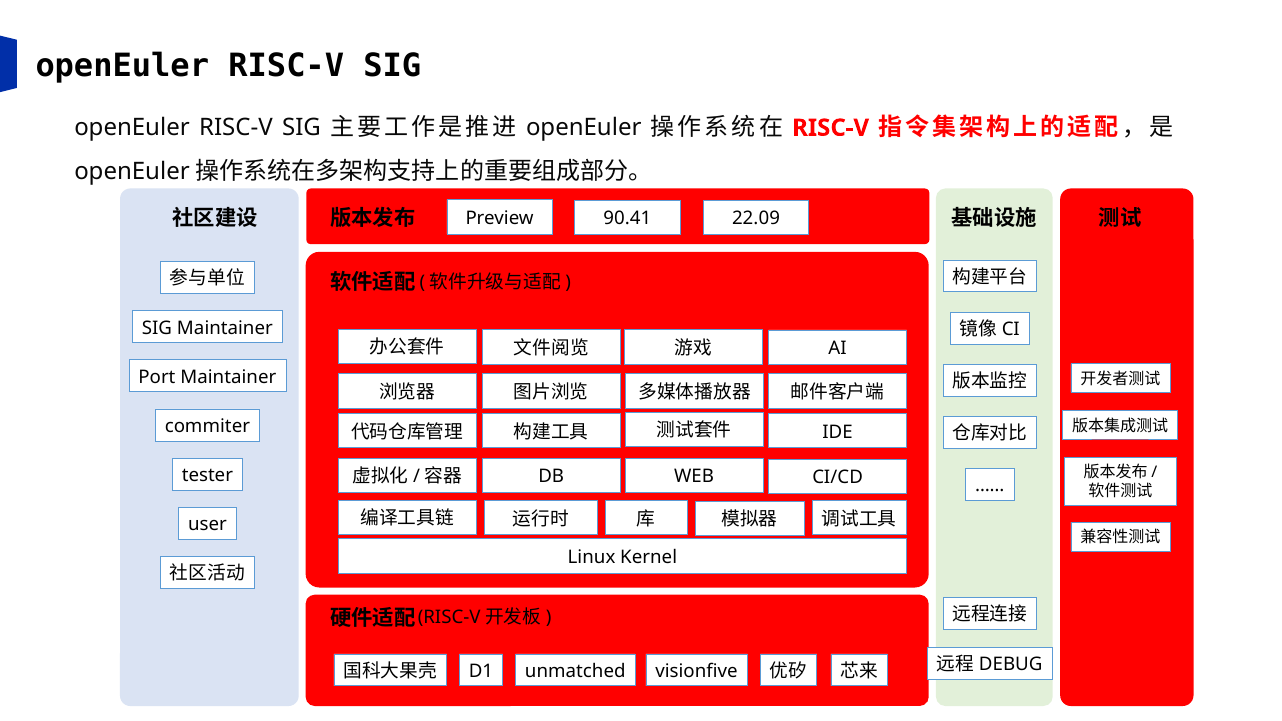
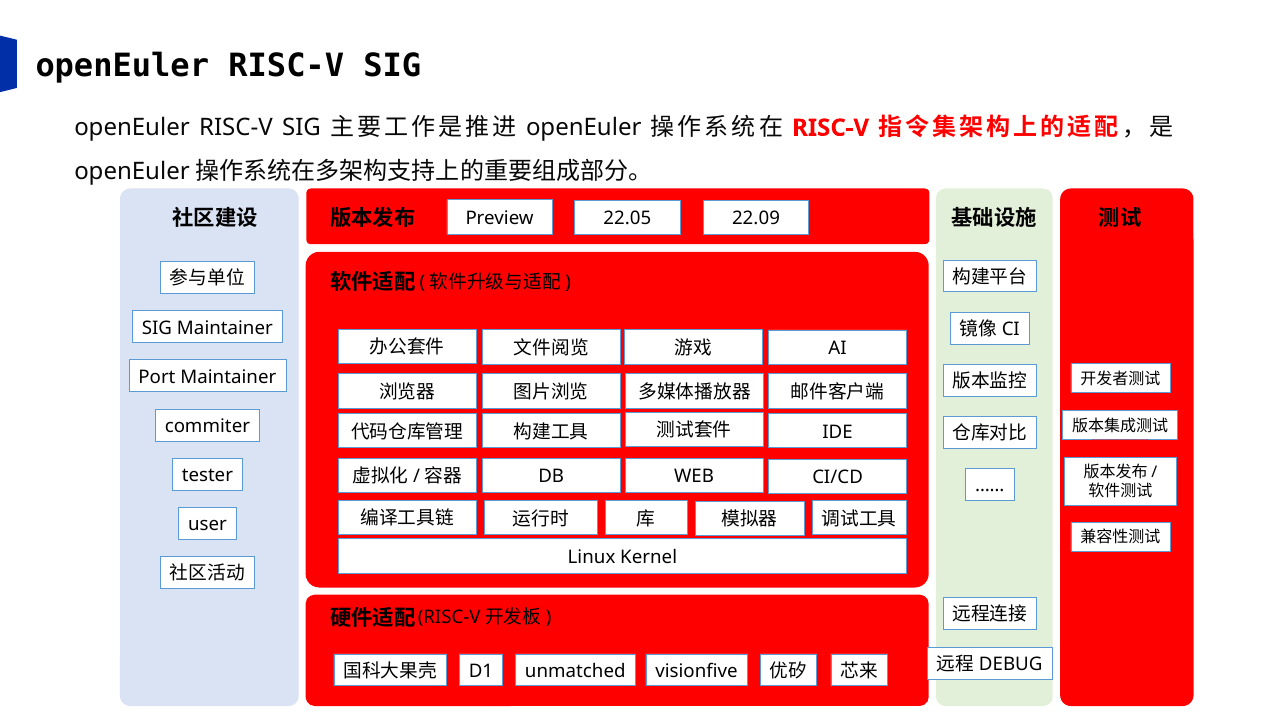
90.41: 90.41 -> 22.05
